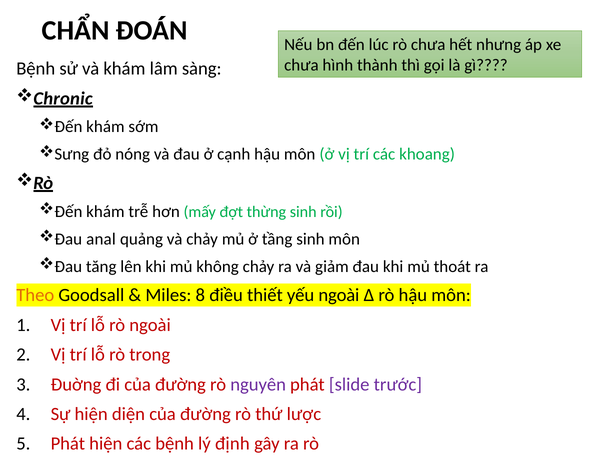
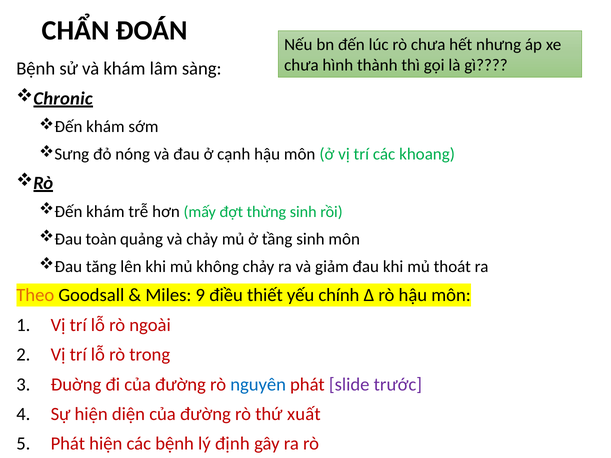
anal: anal -> toàn
8: 8 -> 9
yếu ngoài: ngoài -> chính
nguyên colour: purple -> blue
lược: lược -> xuất
